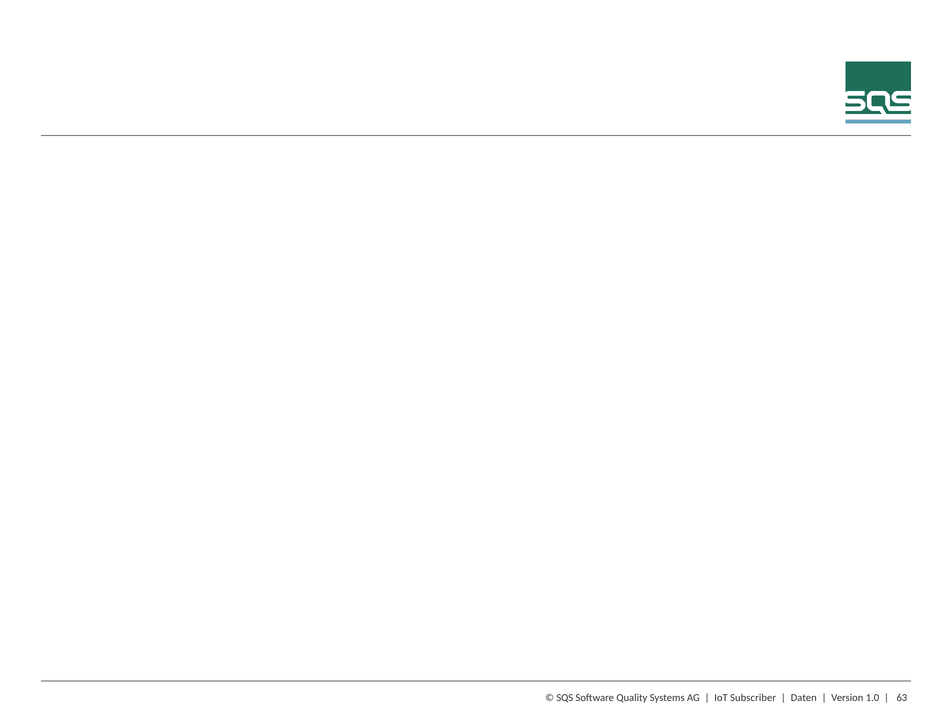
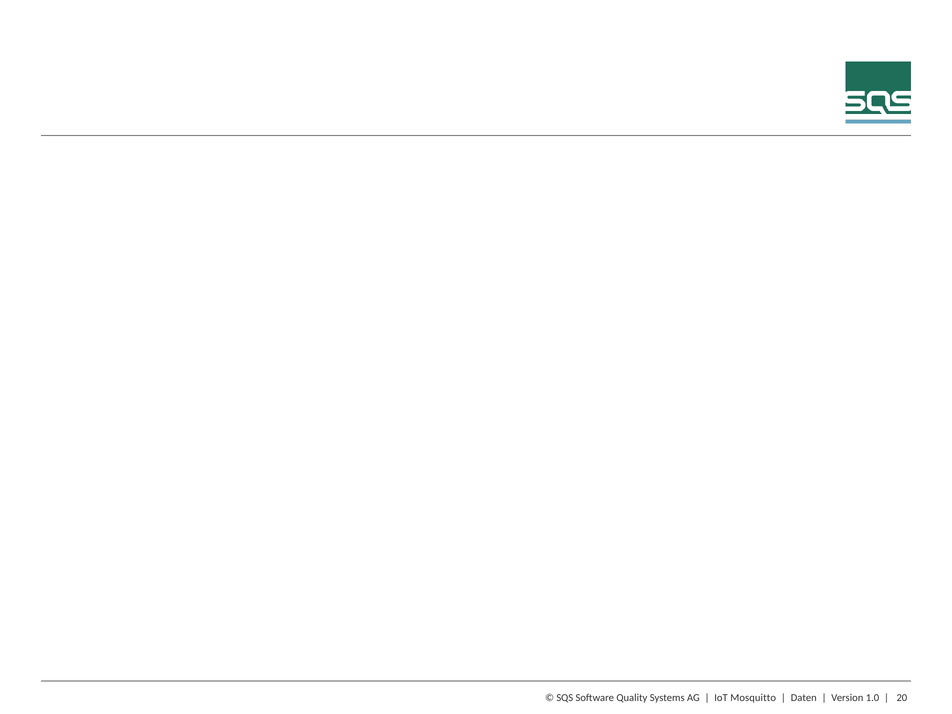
Subscriber: Subscriber -> Mosquitto
63: 63 -> 20
